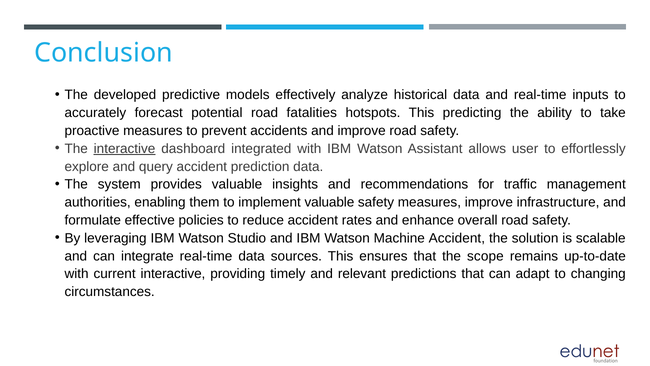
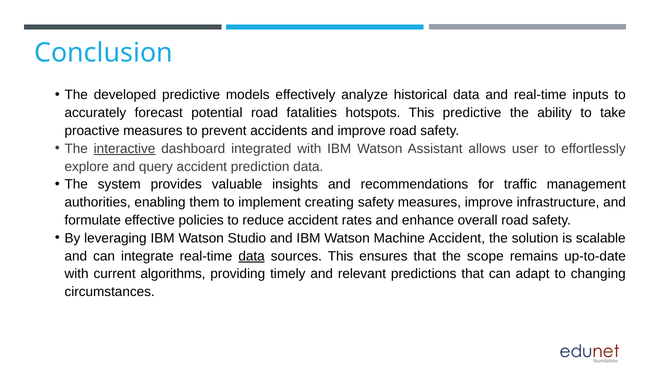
This predicting: predicting -> predictive
implement valuable: valuable -> creating
data at (252, 256) underline: none -> present
current interactive: interactive -> algorithms
